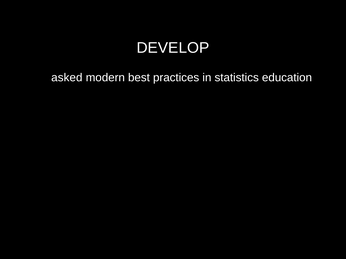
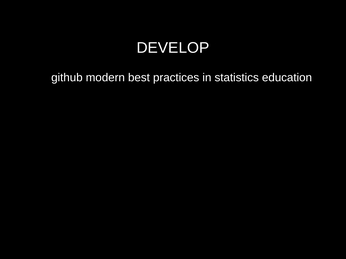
asked: asked -> github
